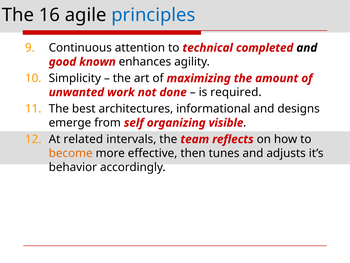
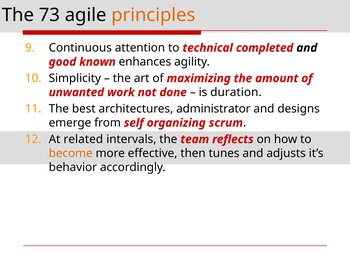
16: 16 -> 73
principles colour: blue -> orange
required: required -> duration
informational: informational -> administrator
visible: visible -> scrum
